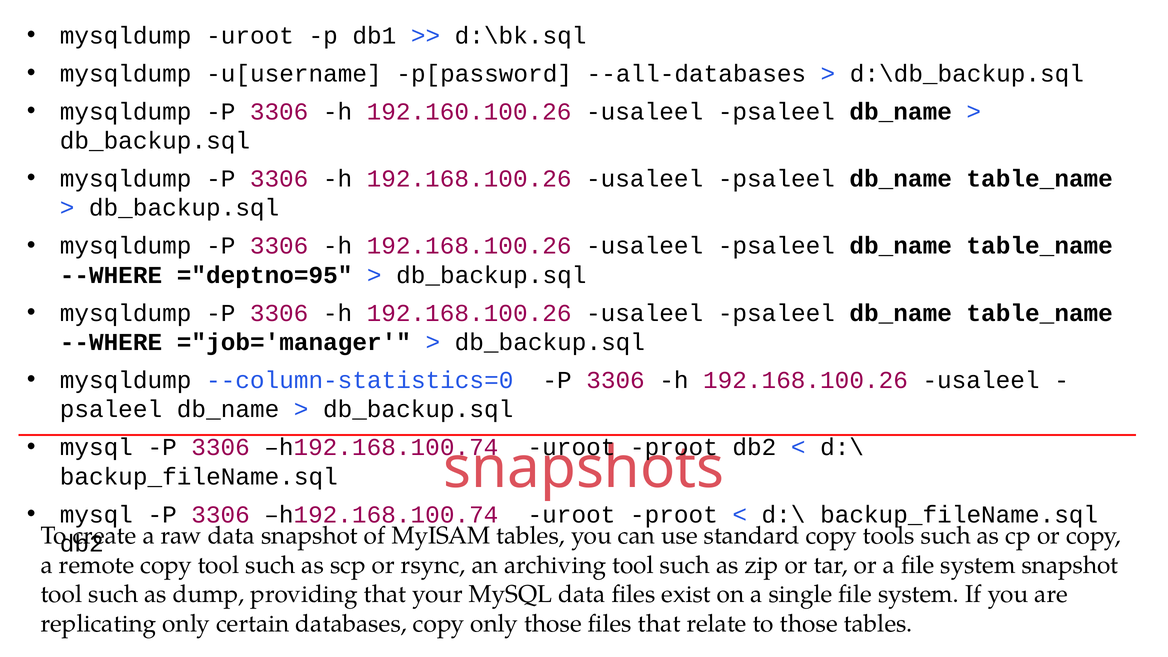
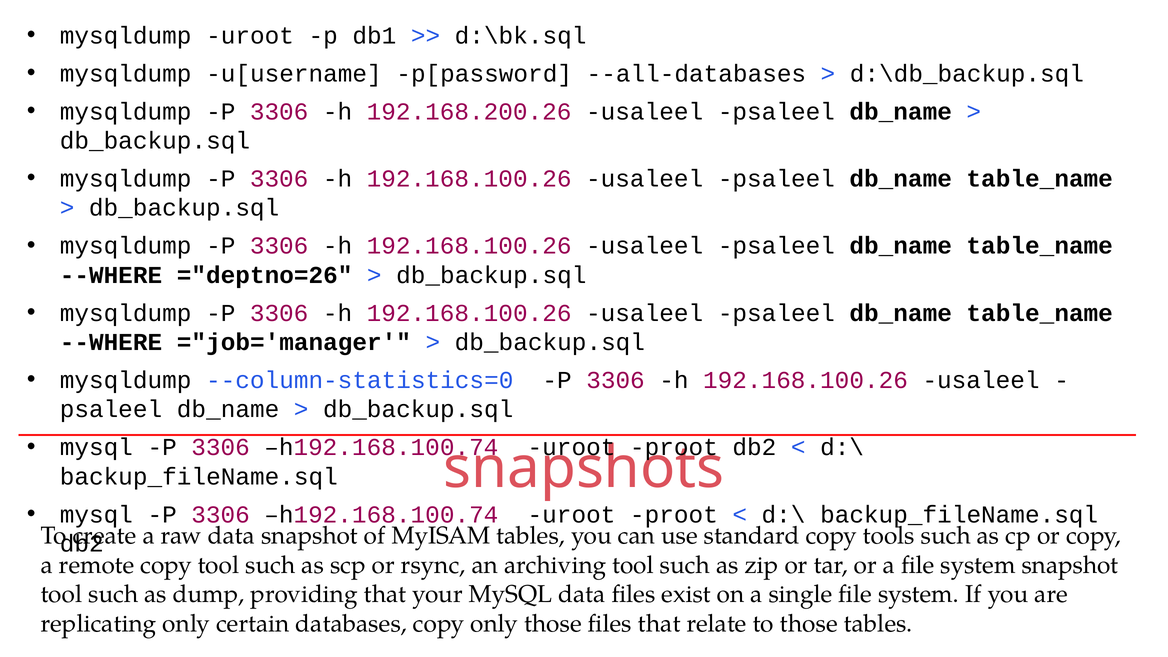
192.160.100.26: 192.160.100.26 -> 192.168.200.26
="deptno=95: ="deptno=95 -> ="deptno=26
